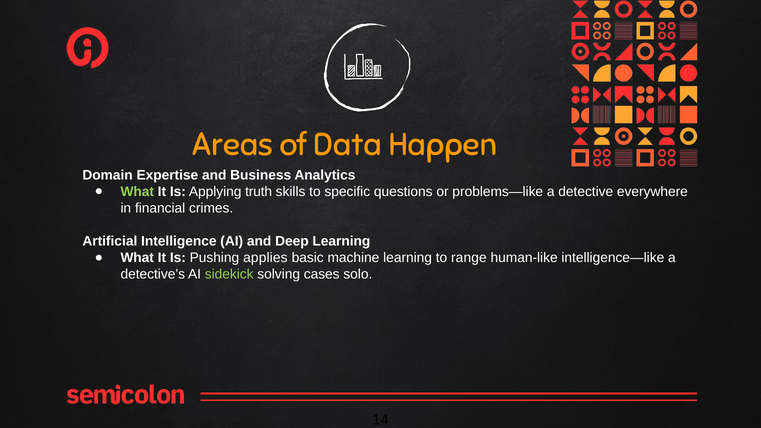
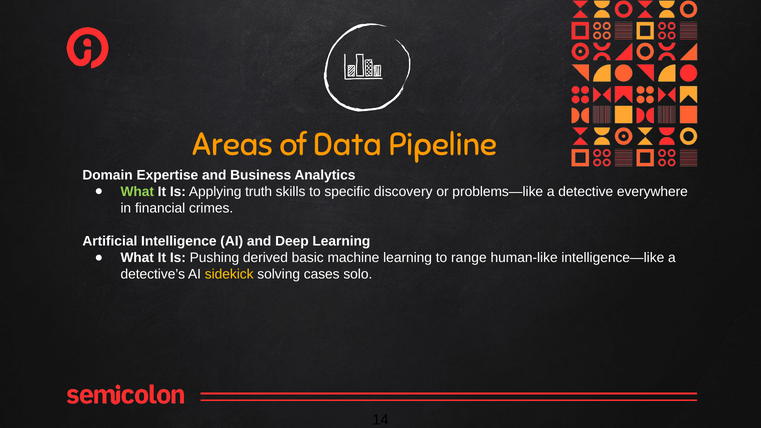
Happen: Happen -> Pipeline
questions: questions -> discovery
applies: applies -> derived
sidekick colour: light green -> yellow
